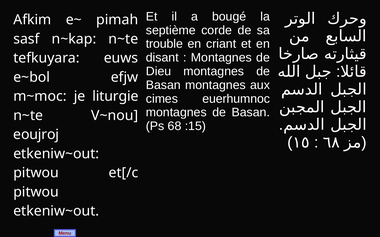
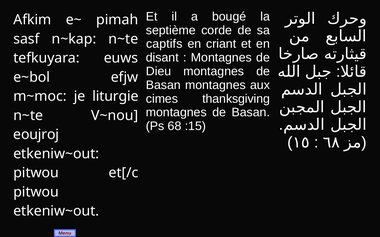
trouble: trouble -> captifs
euerhumnoc: euerhumnoc -> thanksgiving
